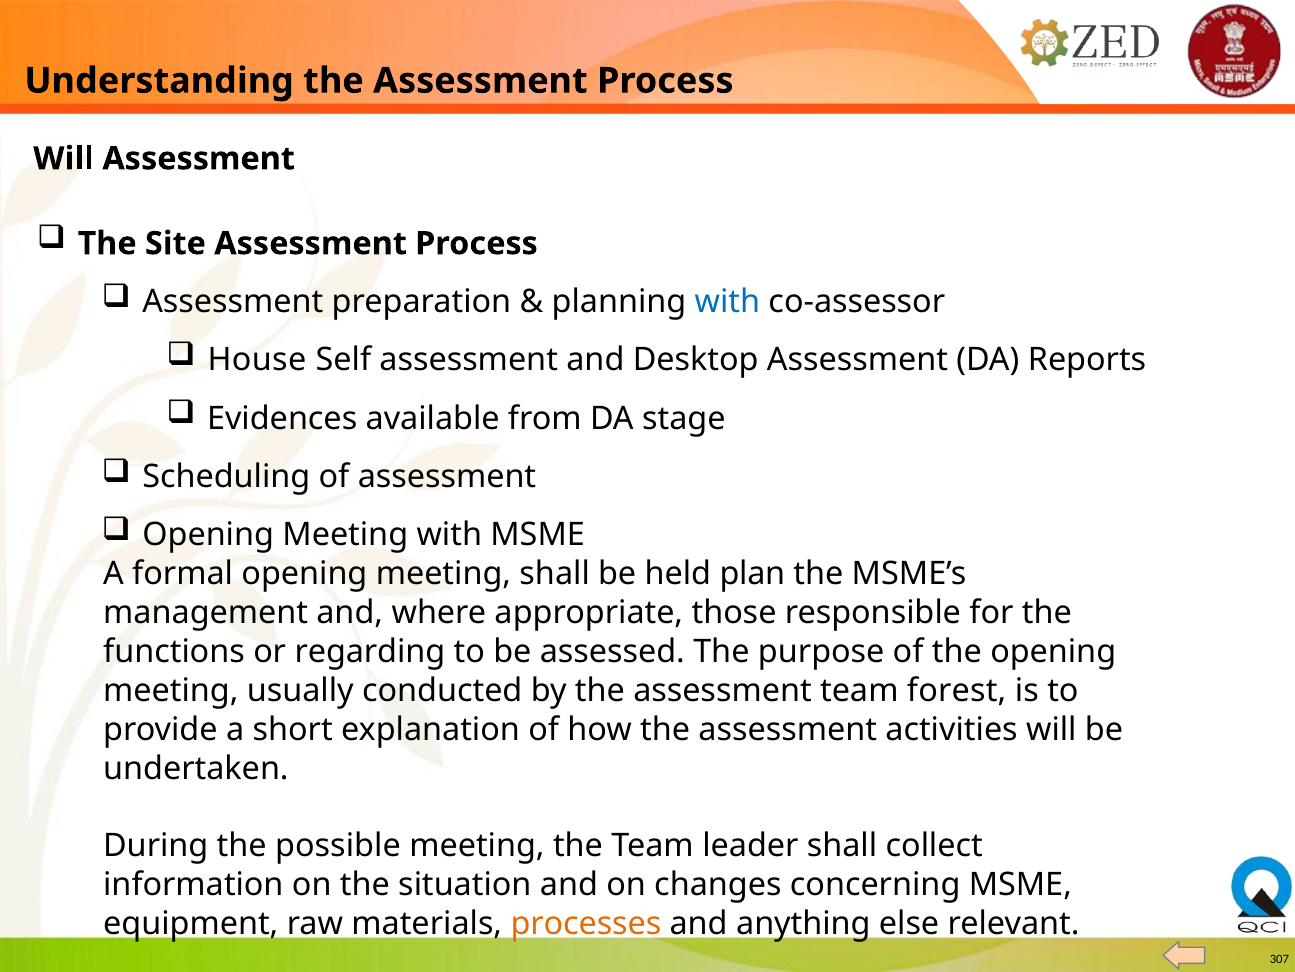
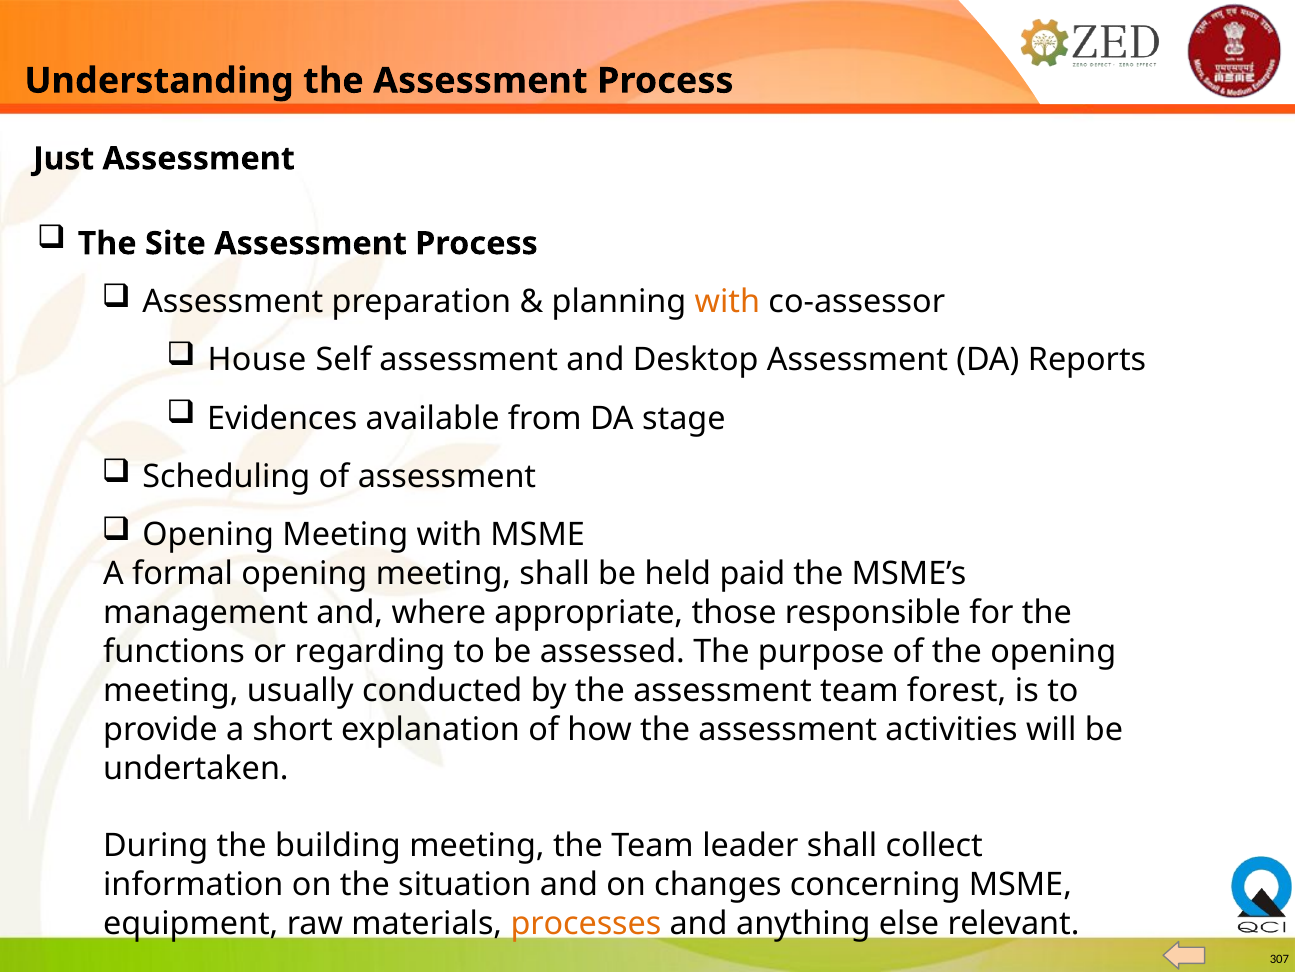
Will at (64, 159): Will -> Just
with at (727, 302) colour: blue -> orange
plan: plan -> paid
possible: possible -> building
